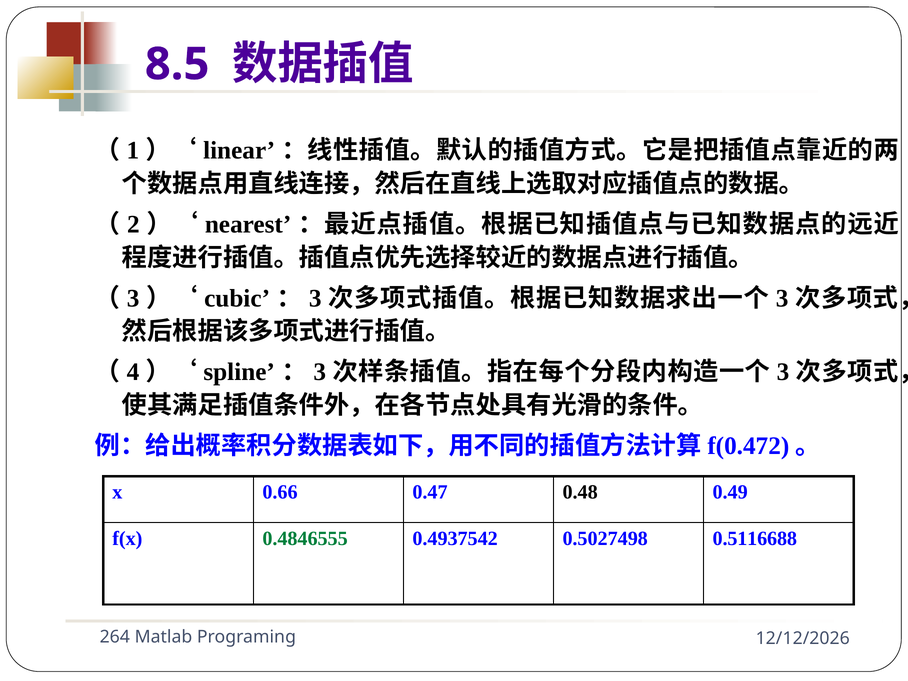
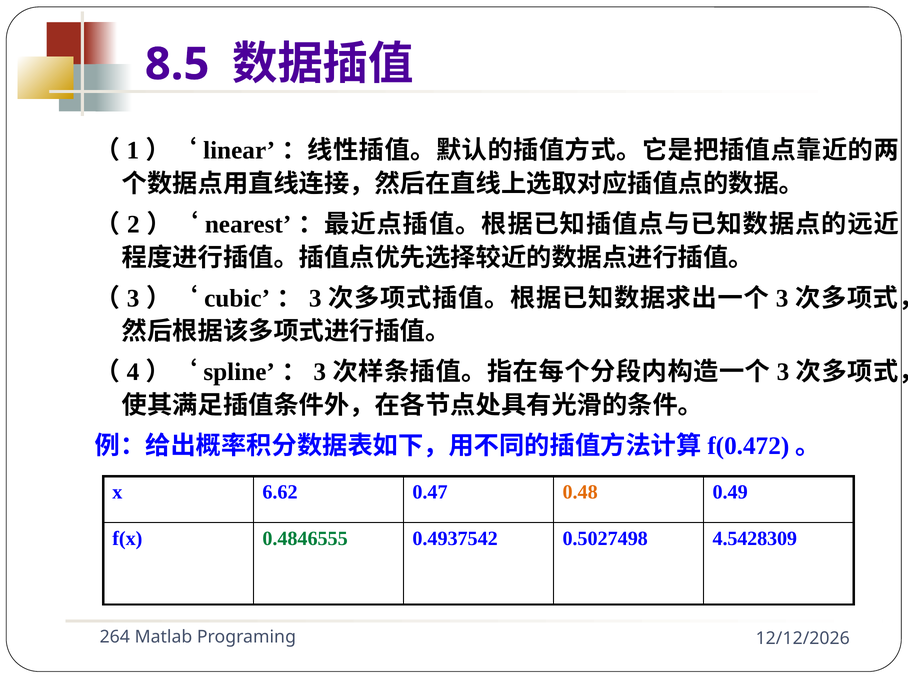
0.66: 0.66 -> 6.62
0.48 colour: black -> orange
0.5116688: 0.5116688 -> 4.5428309
